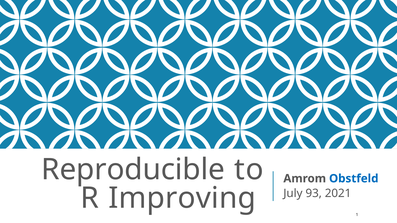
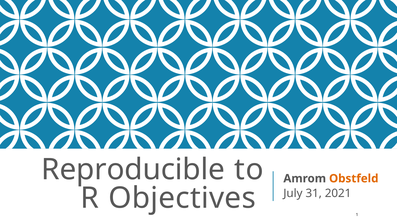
Obstfeld colour: blue -> orange
Improving: Improving -> Objectives
93: 93 -> 31
